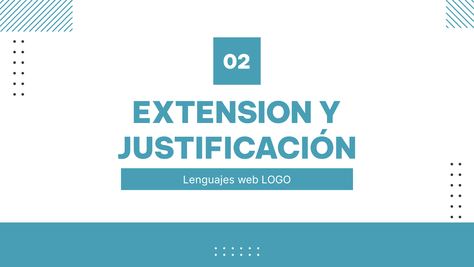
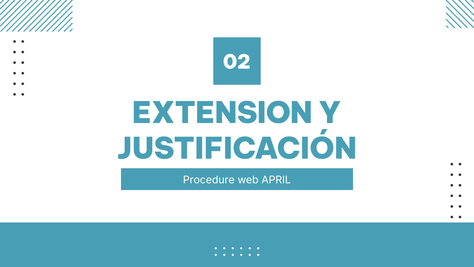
Lenguajes: Lenguajes -> Procedure
LOGO: LOGO -> APRIL
